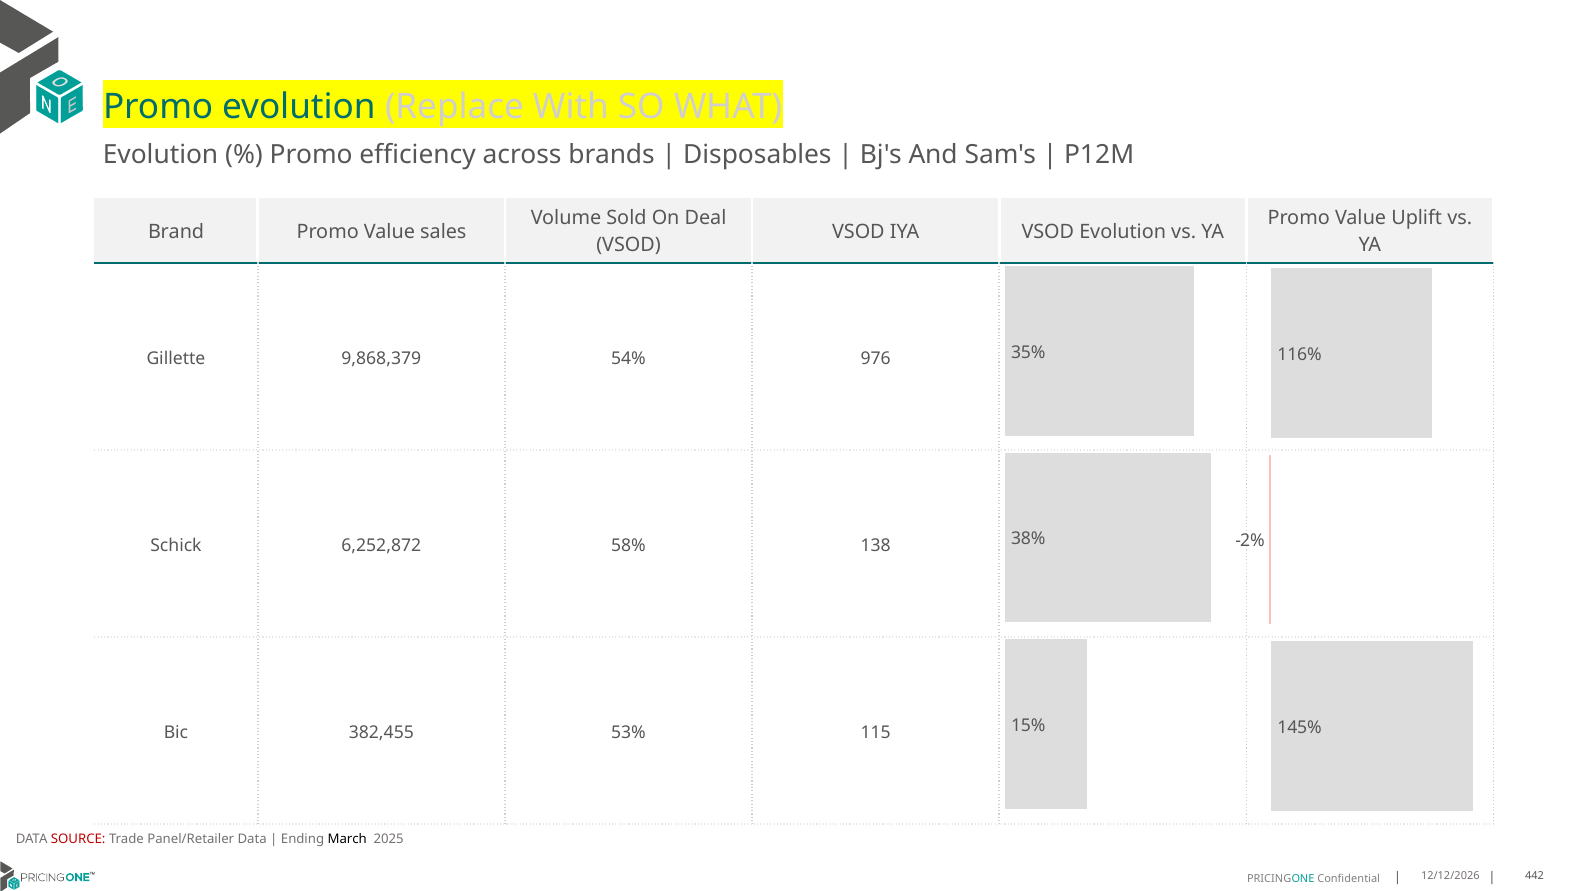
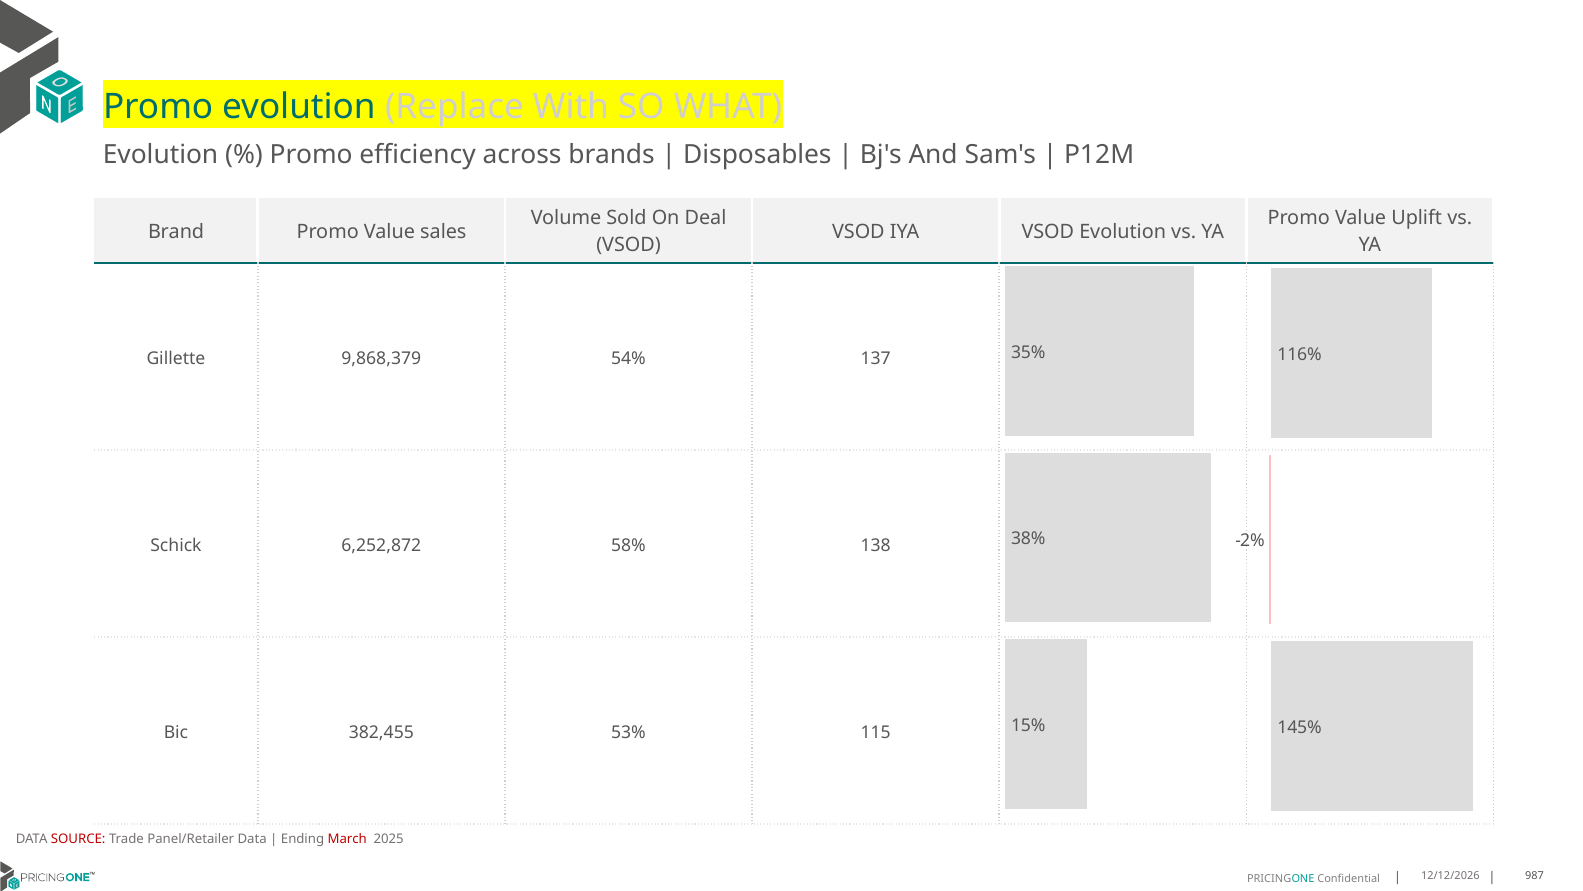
976: 976 -> 137
March colour: black -> red
442: 442 -> 987
